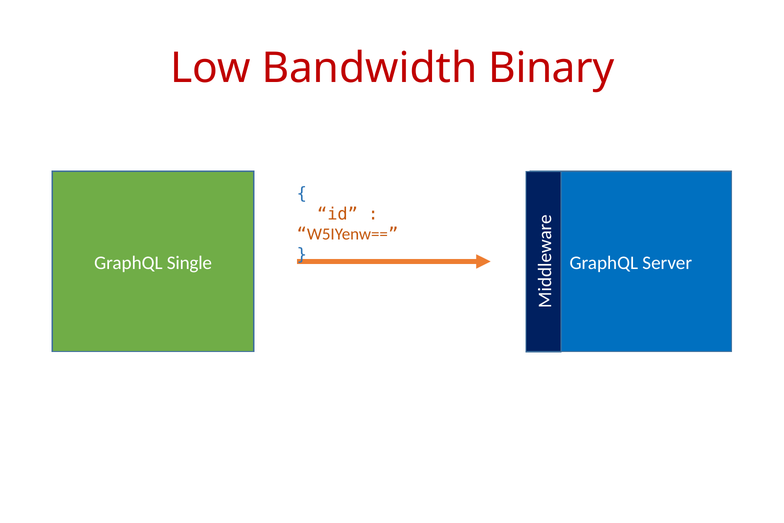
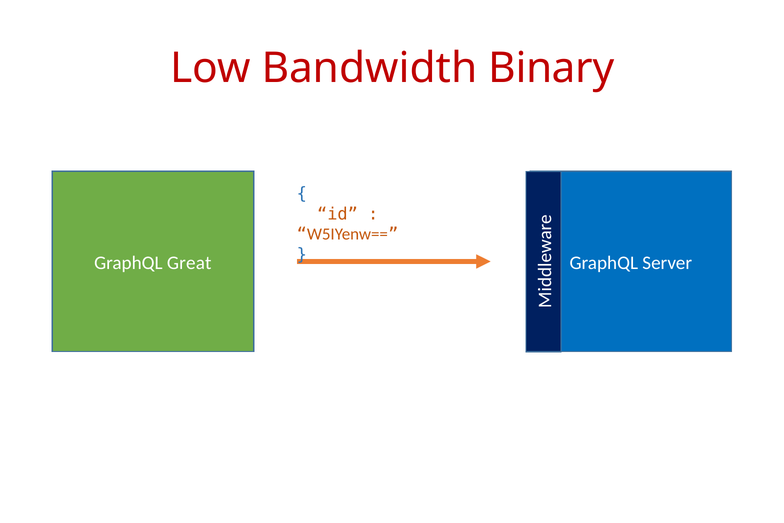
Single: Single -> Great
